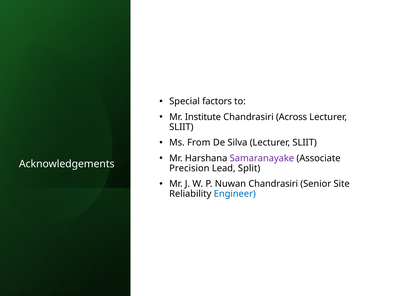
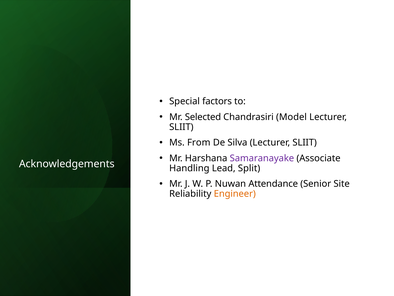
Institute: Institute -> Selected
Across: Across -> Model
Precision: Precision -> Handling
Nuwan Chandrasiri: Chandrasiri -> Attendance
Engineer colour: blue -> orange
